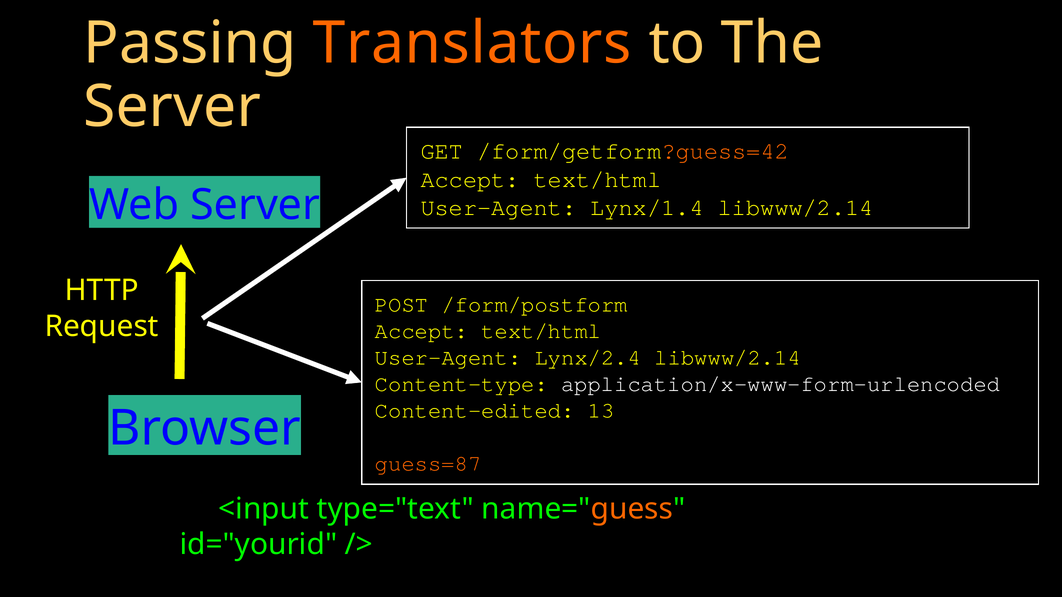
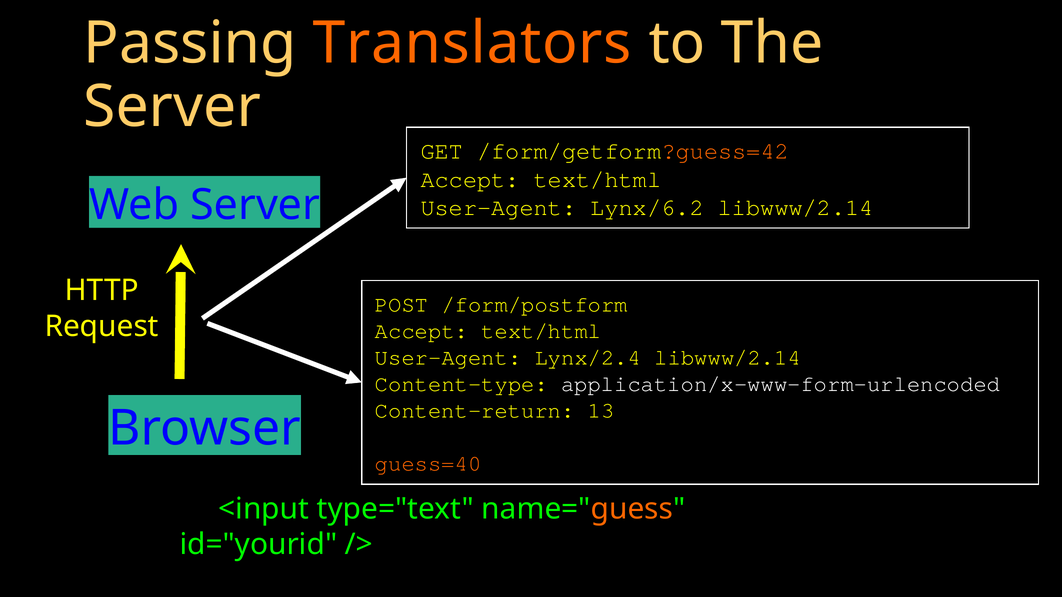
Lynx/1.4: Lynx/1.4 -> Lynx/6.2
Content-edited: Content-edited -> Content-return
guess=87: guess=87 -> guess=40
